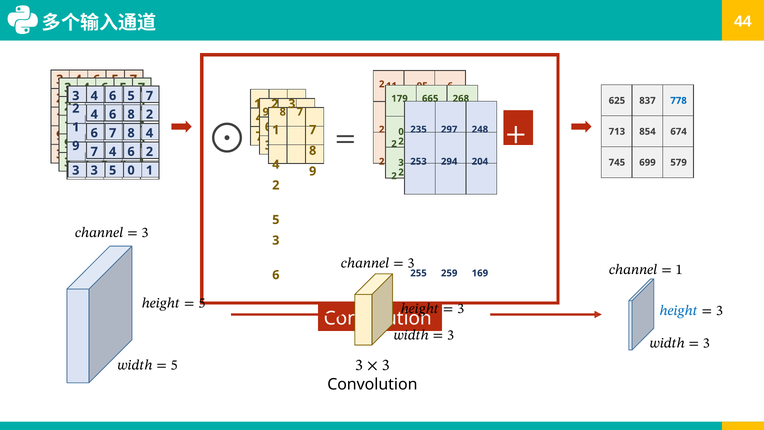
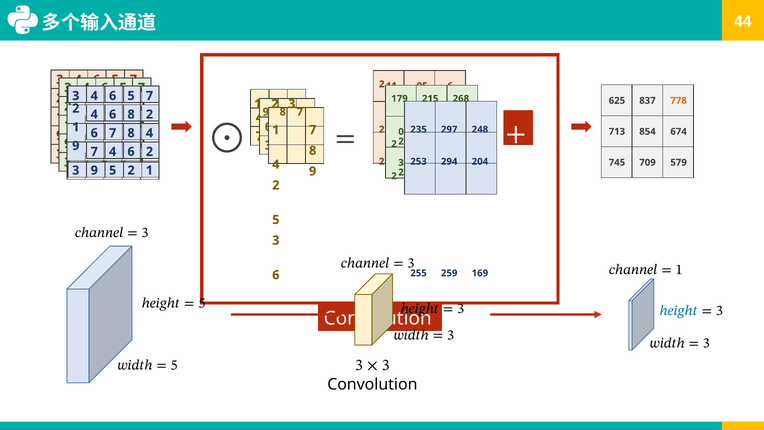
665: 665 -> 215
778 colour: blue -> orange
699: 699 -> 709
3 3: 3 -> 9
5 0: 0 -> 2
